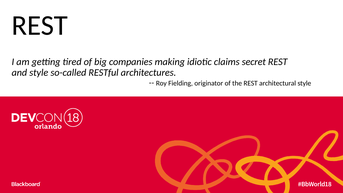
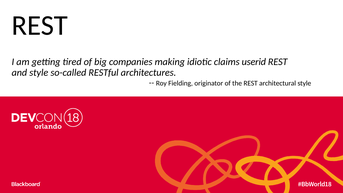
secret: secret -> userid
